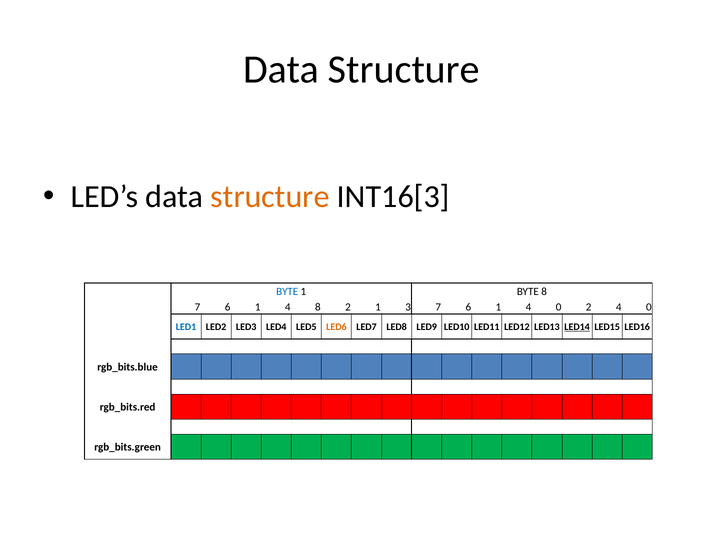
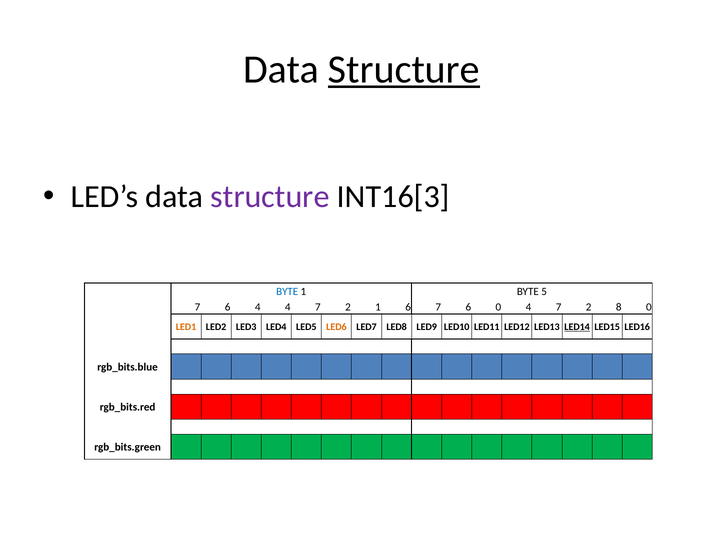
Structure at (404, 70) underline: none -> present
structure at (270, 197) colour: orange -> purple
BYTE 8: 8 -> 5
1 at (258, 307): 1 -> 4
8 at (318, 307): 8 -> 7
1 3: 3 -> 6
1 at (498, 307): 1 -> 0
0 at (559, 307): 0 -> 7
2 4: 4 -> 8
LED1 colour: blue -> orange
